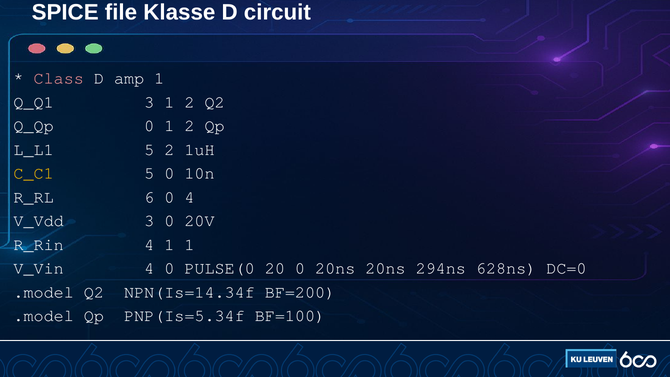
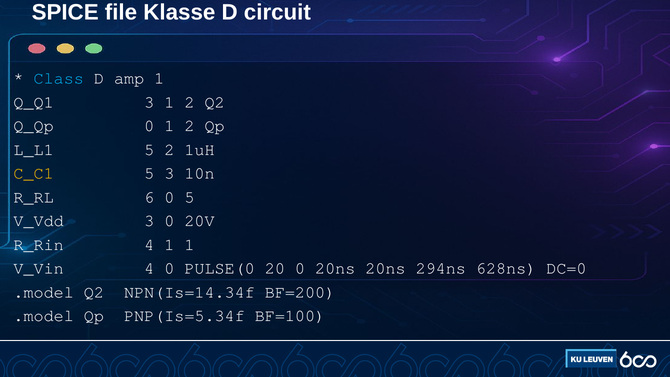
Class colour: pink -> light blue
5 0: 0 -> 3
0 4: 4 -> 5
